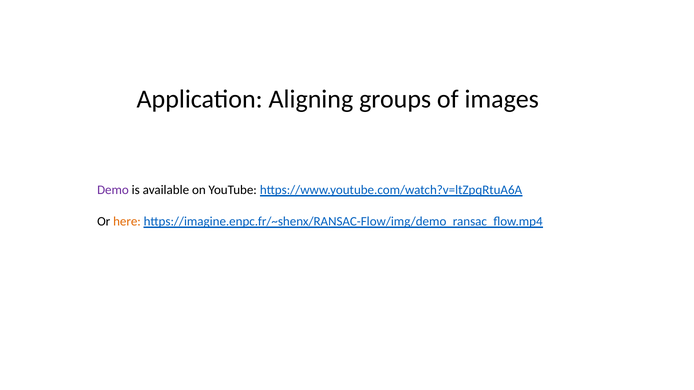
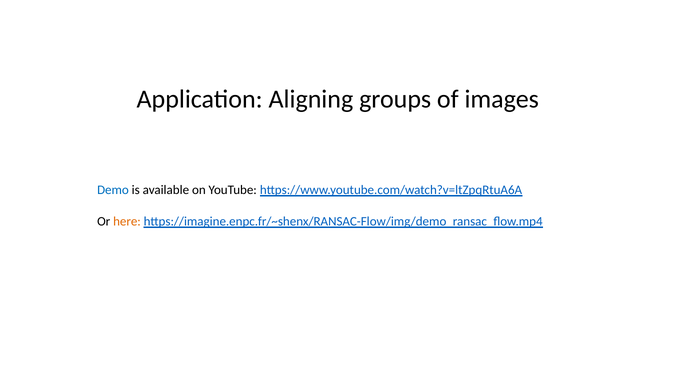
Demo colour: purple -> blue
